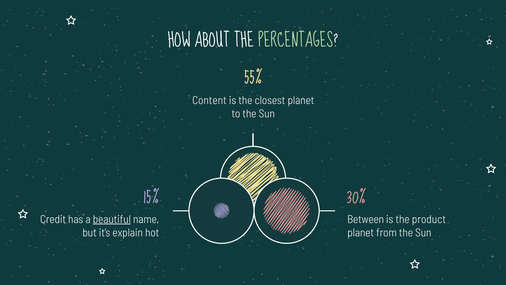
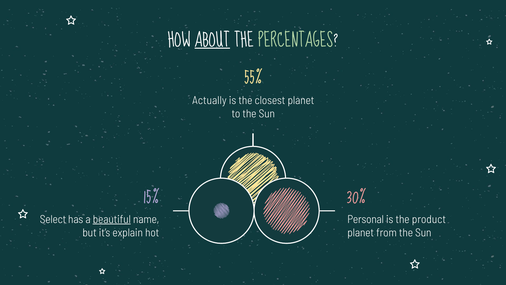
ABOUT underline: none -> present
Content: Content -> Actually
Credit: Credit -> Select
Between: Between -> Personal
